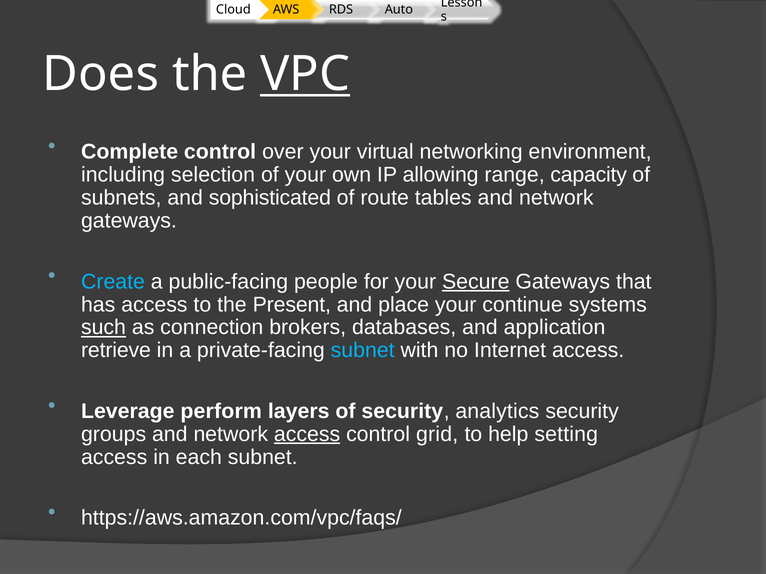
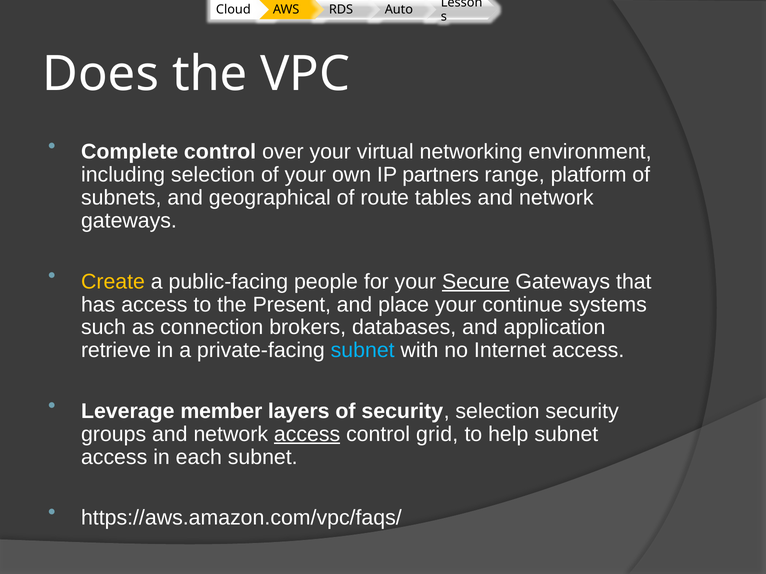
VPC underline: present -> none
allowing: allowing -> partners
capacity: capacity -> platform
sophisticated: sophisticated -> geographical
Create colour: light blue -> yellow
such underline: present -> none
perform: perform -> member
security analytics: analytics -> selection
help setting: setting -> subnet
